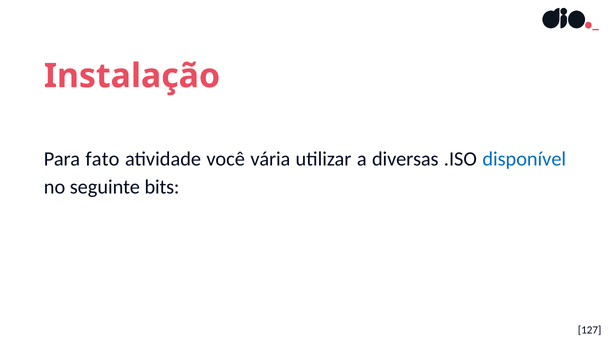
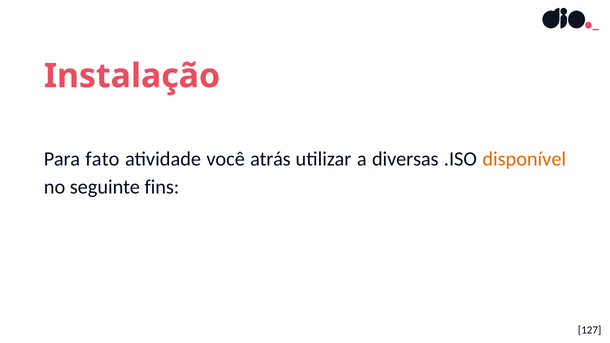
vária: vária -> atrás
disponível colour: blue -> orange
bits: bits -> fins
